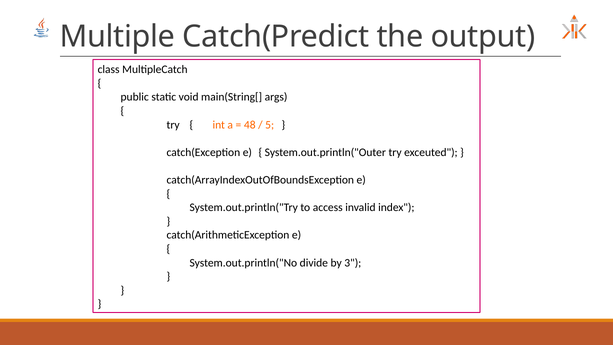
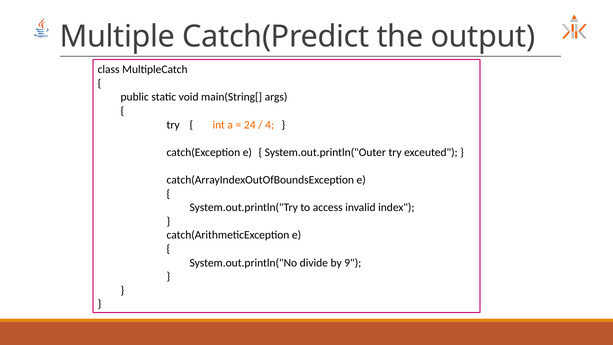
48: 48 -> 24
5: 5 -> 4
3: 3 -> 9
